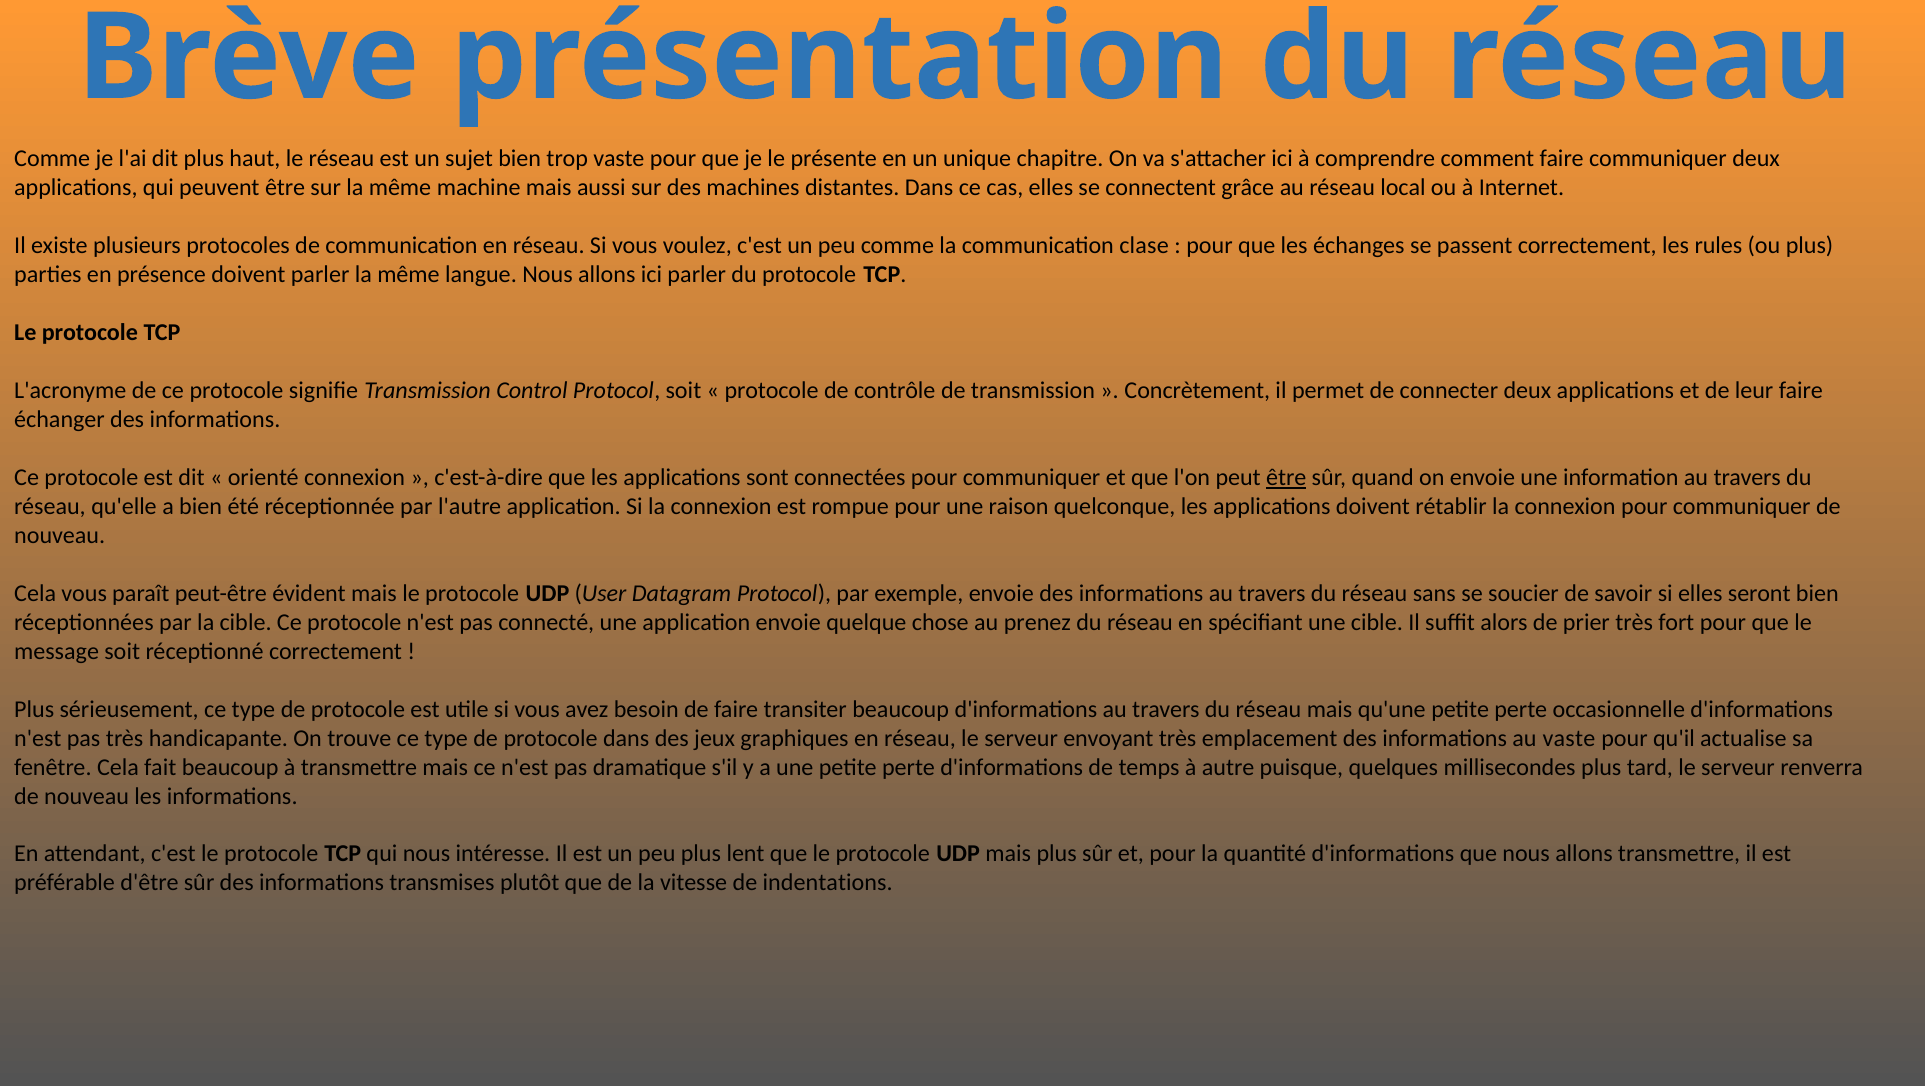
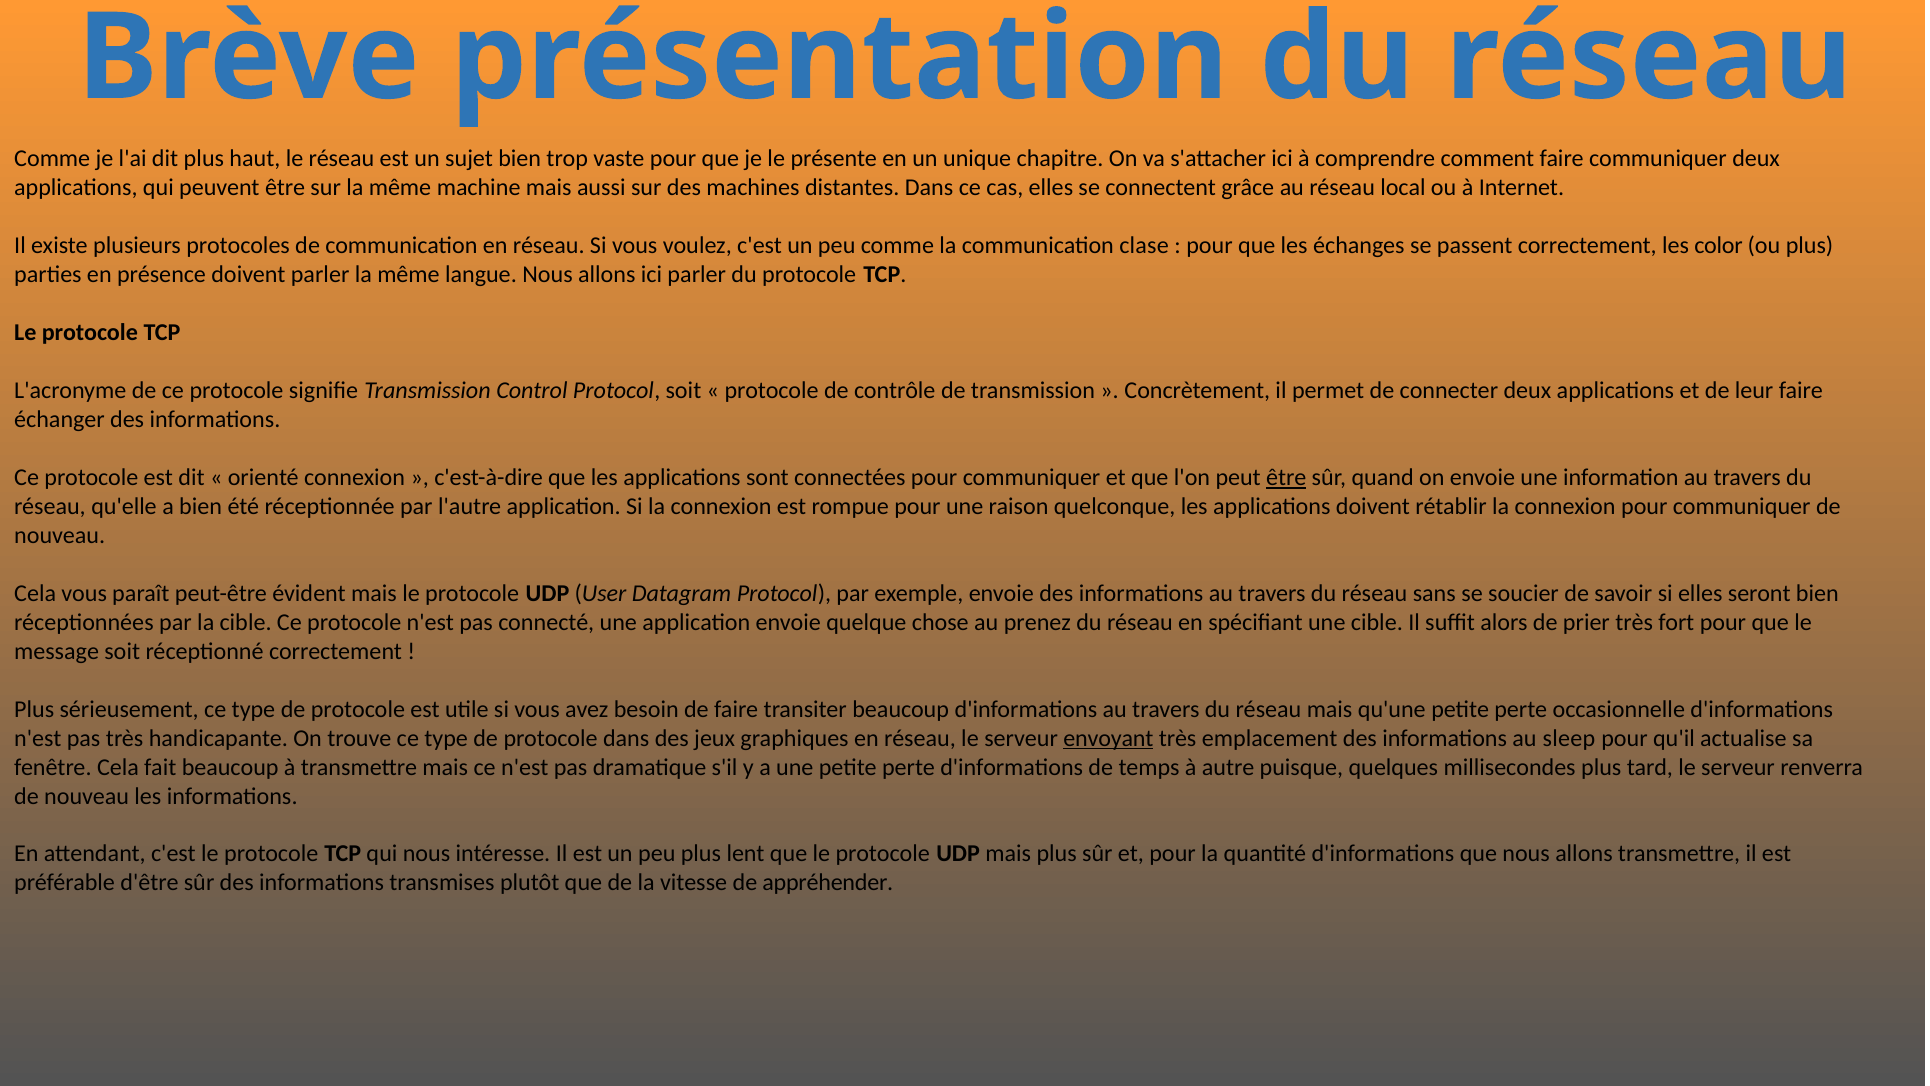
rules: rules -> color
envoyant underline: none -> present
au vaste: vaste -> sleep
indentations: indentations -> appréhender
